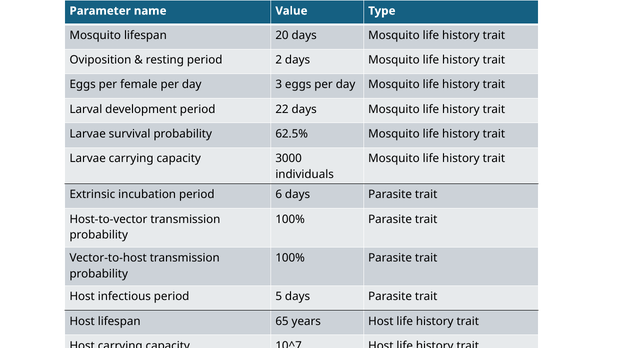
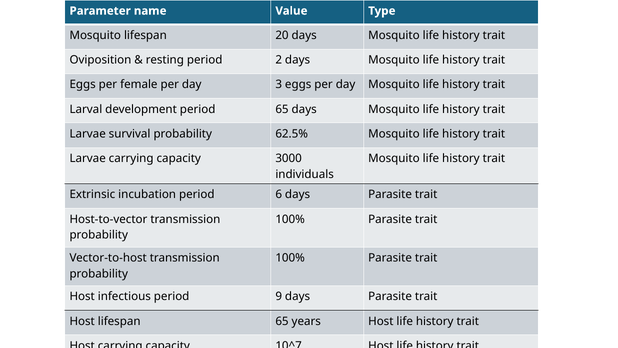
period 22: 22 -> 65
5: 5 -> 9
